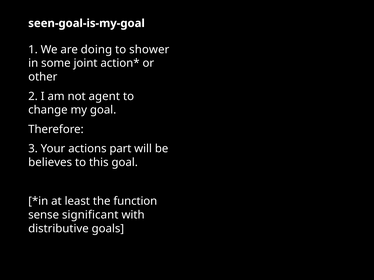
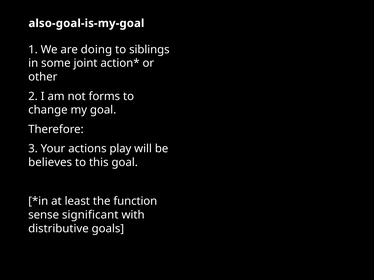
seen-goal-is-my-goal: seen-goal-is-my-goal -> also-goal-is-my-goal
shower: shower -> siblings
agent: agent -> forms
part: part -> play
